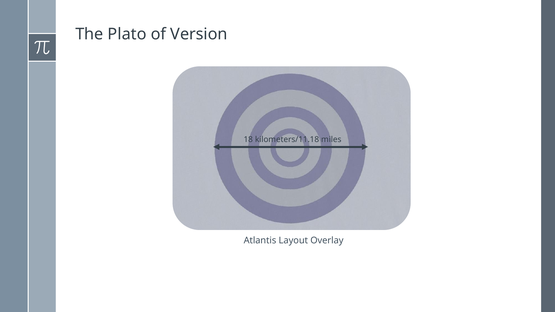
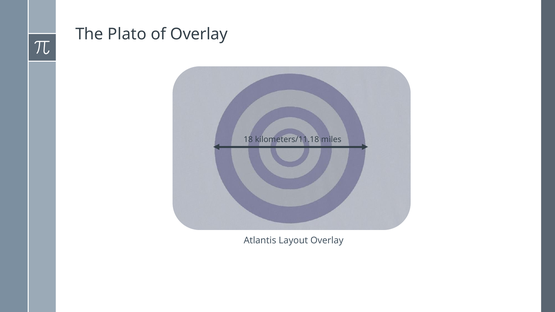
of Version: Version -> Overlay
